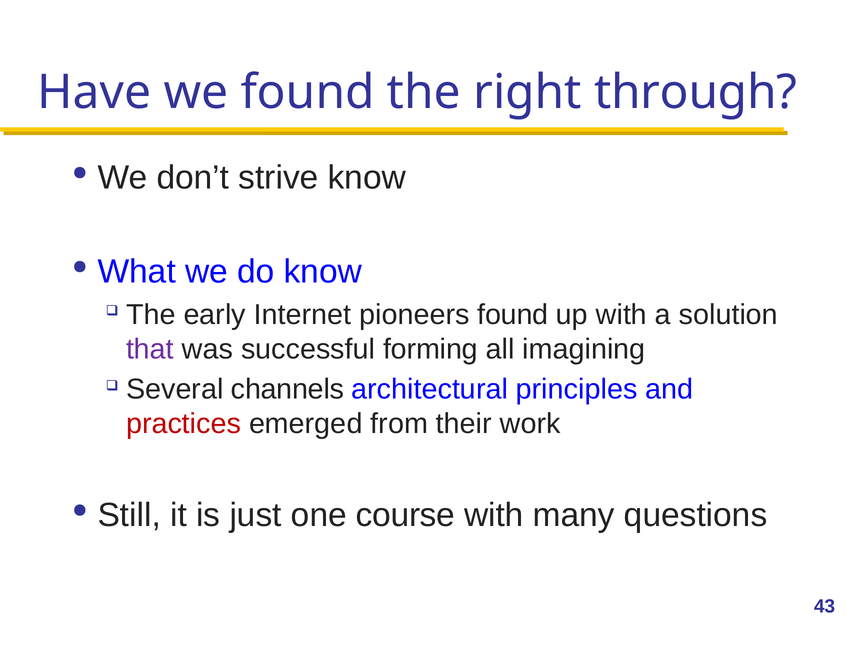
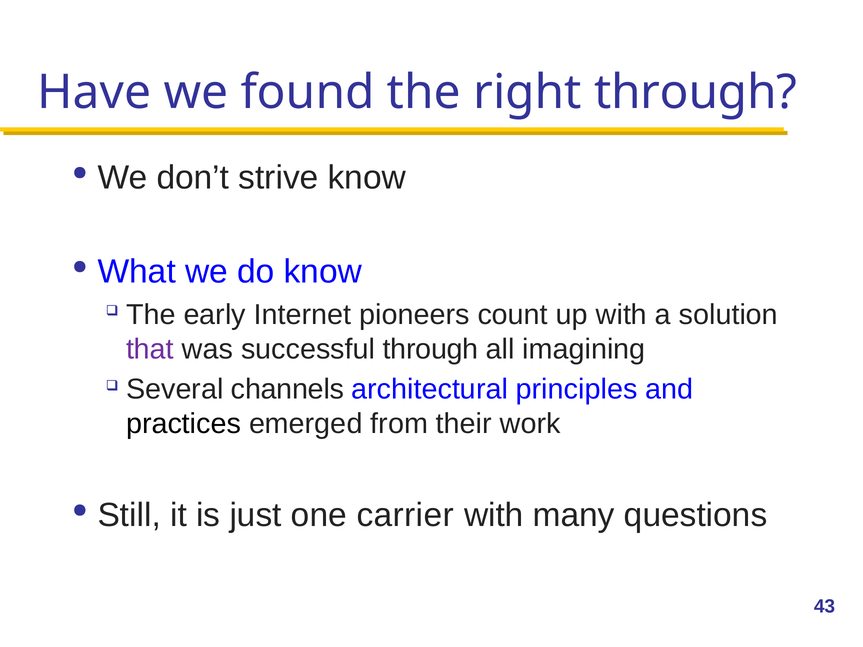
pioneers found: found -> count
successful forming: forming -> through
practices colour: red -> black
course: course -> carrier
